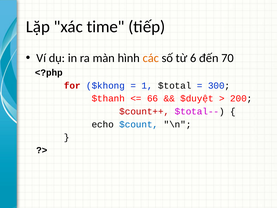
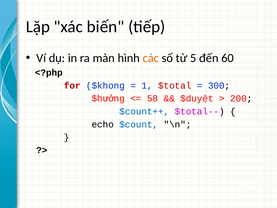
time: time -> biến
6: 6 -> 5
70: 70 -> 60
$total colour: black -> red
$thanh: $thanh -> $hưởng
66: 66 -> 58
$count++ colour: red -> blue
